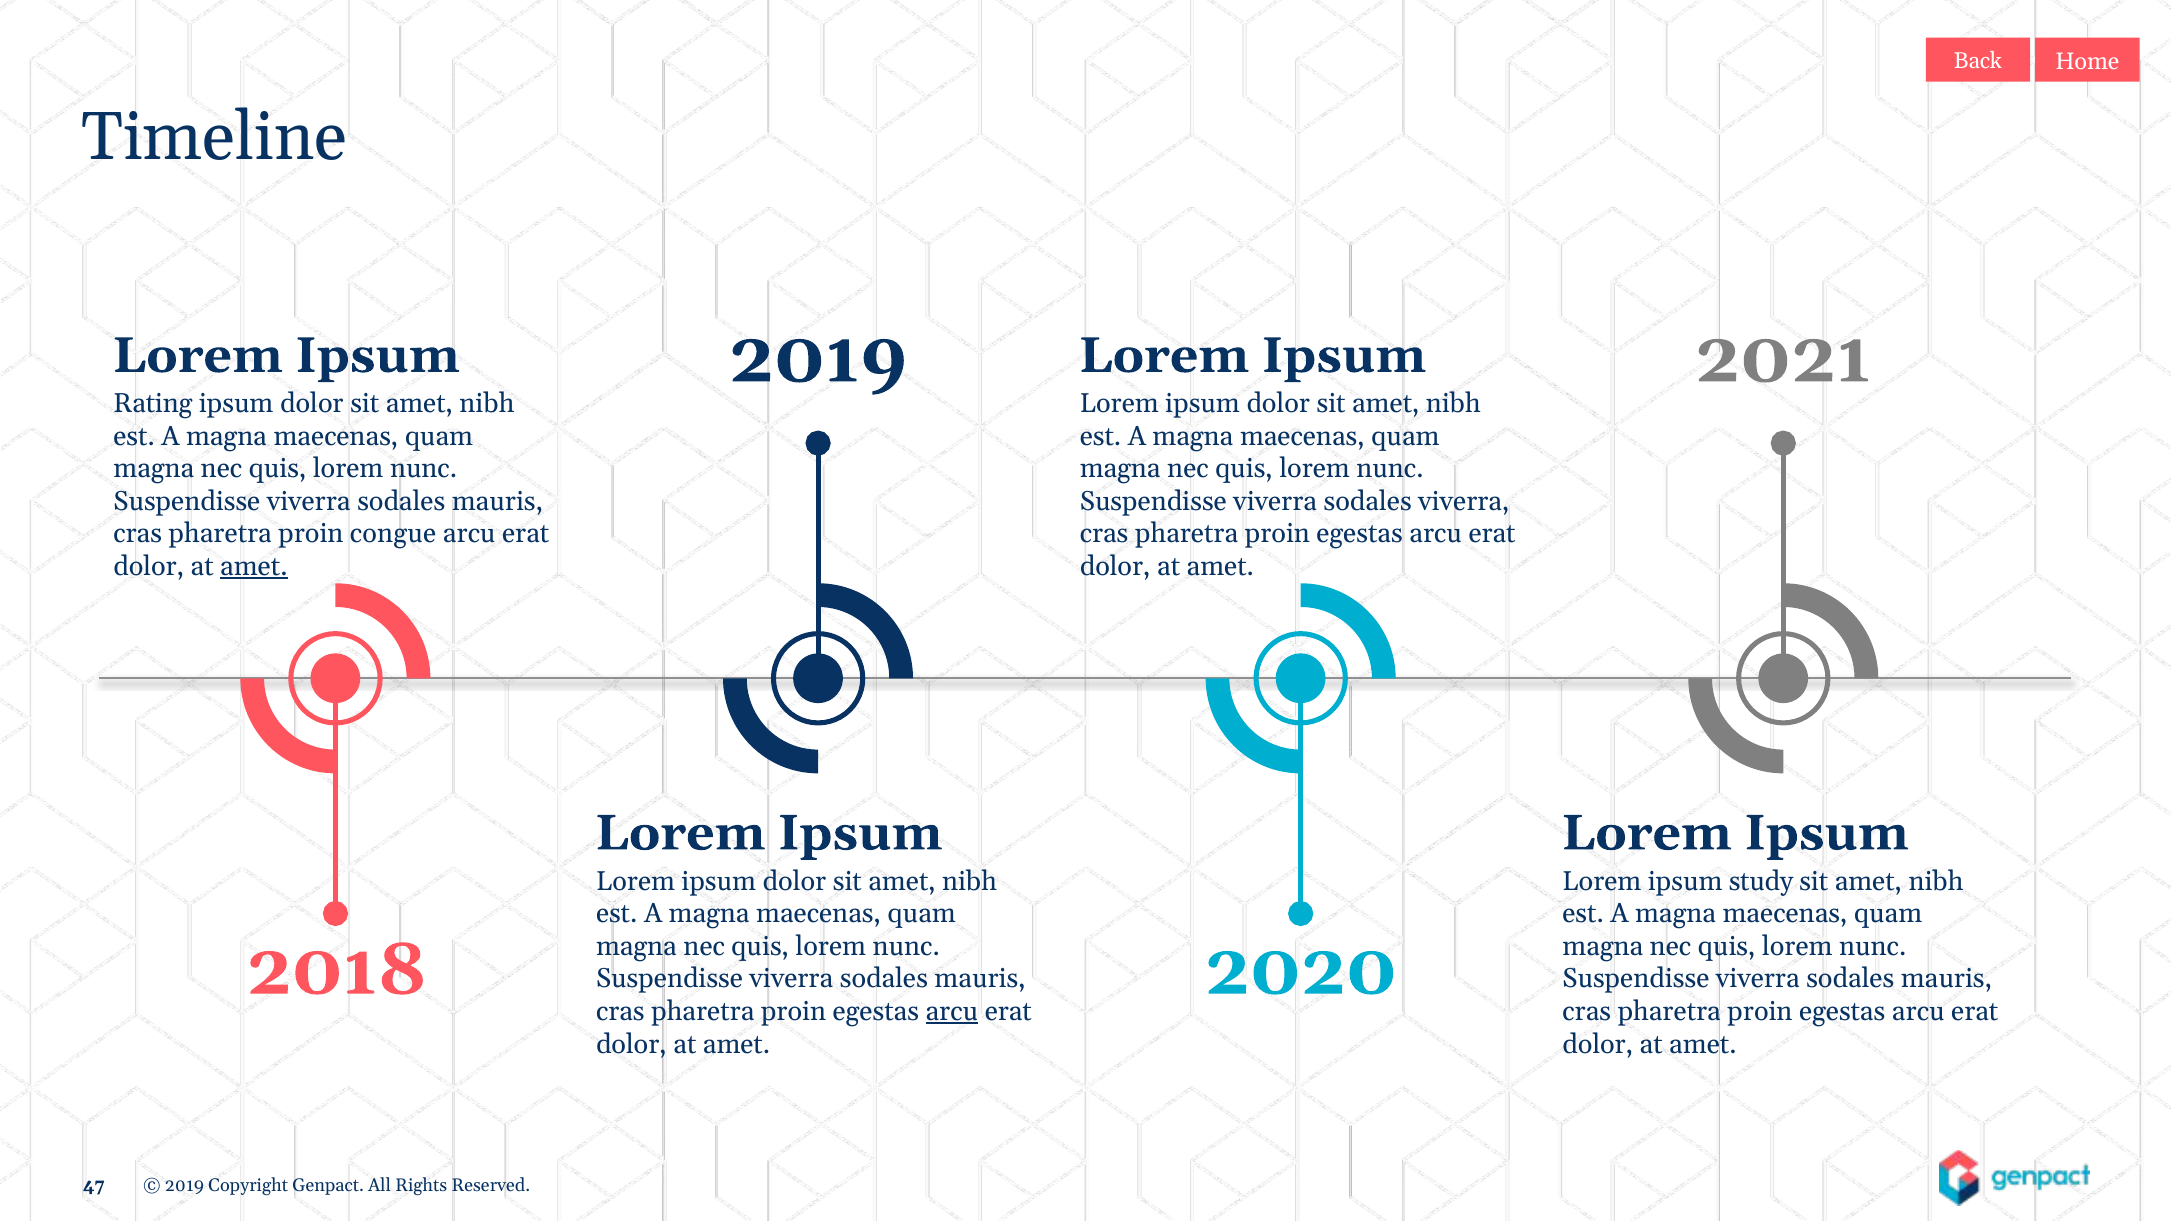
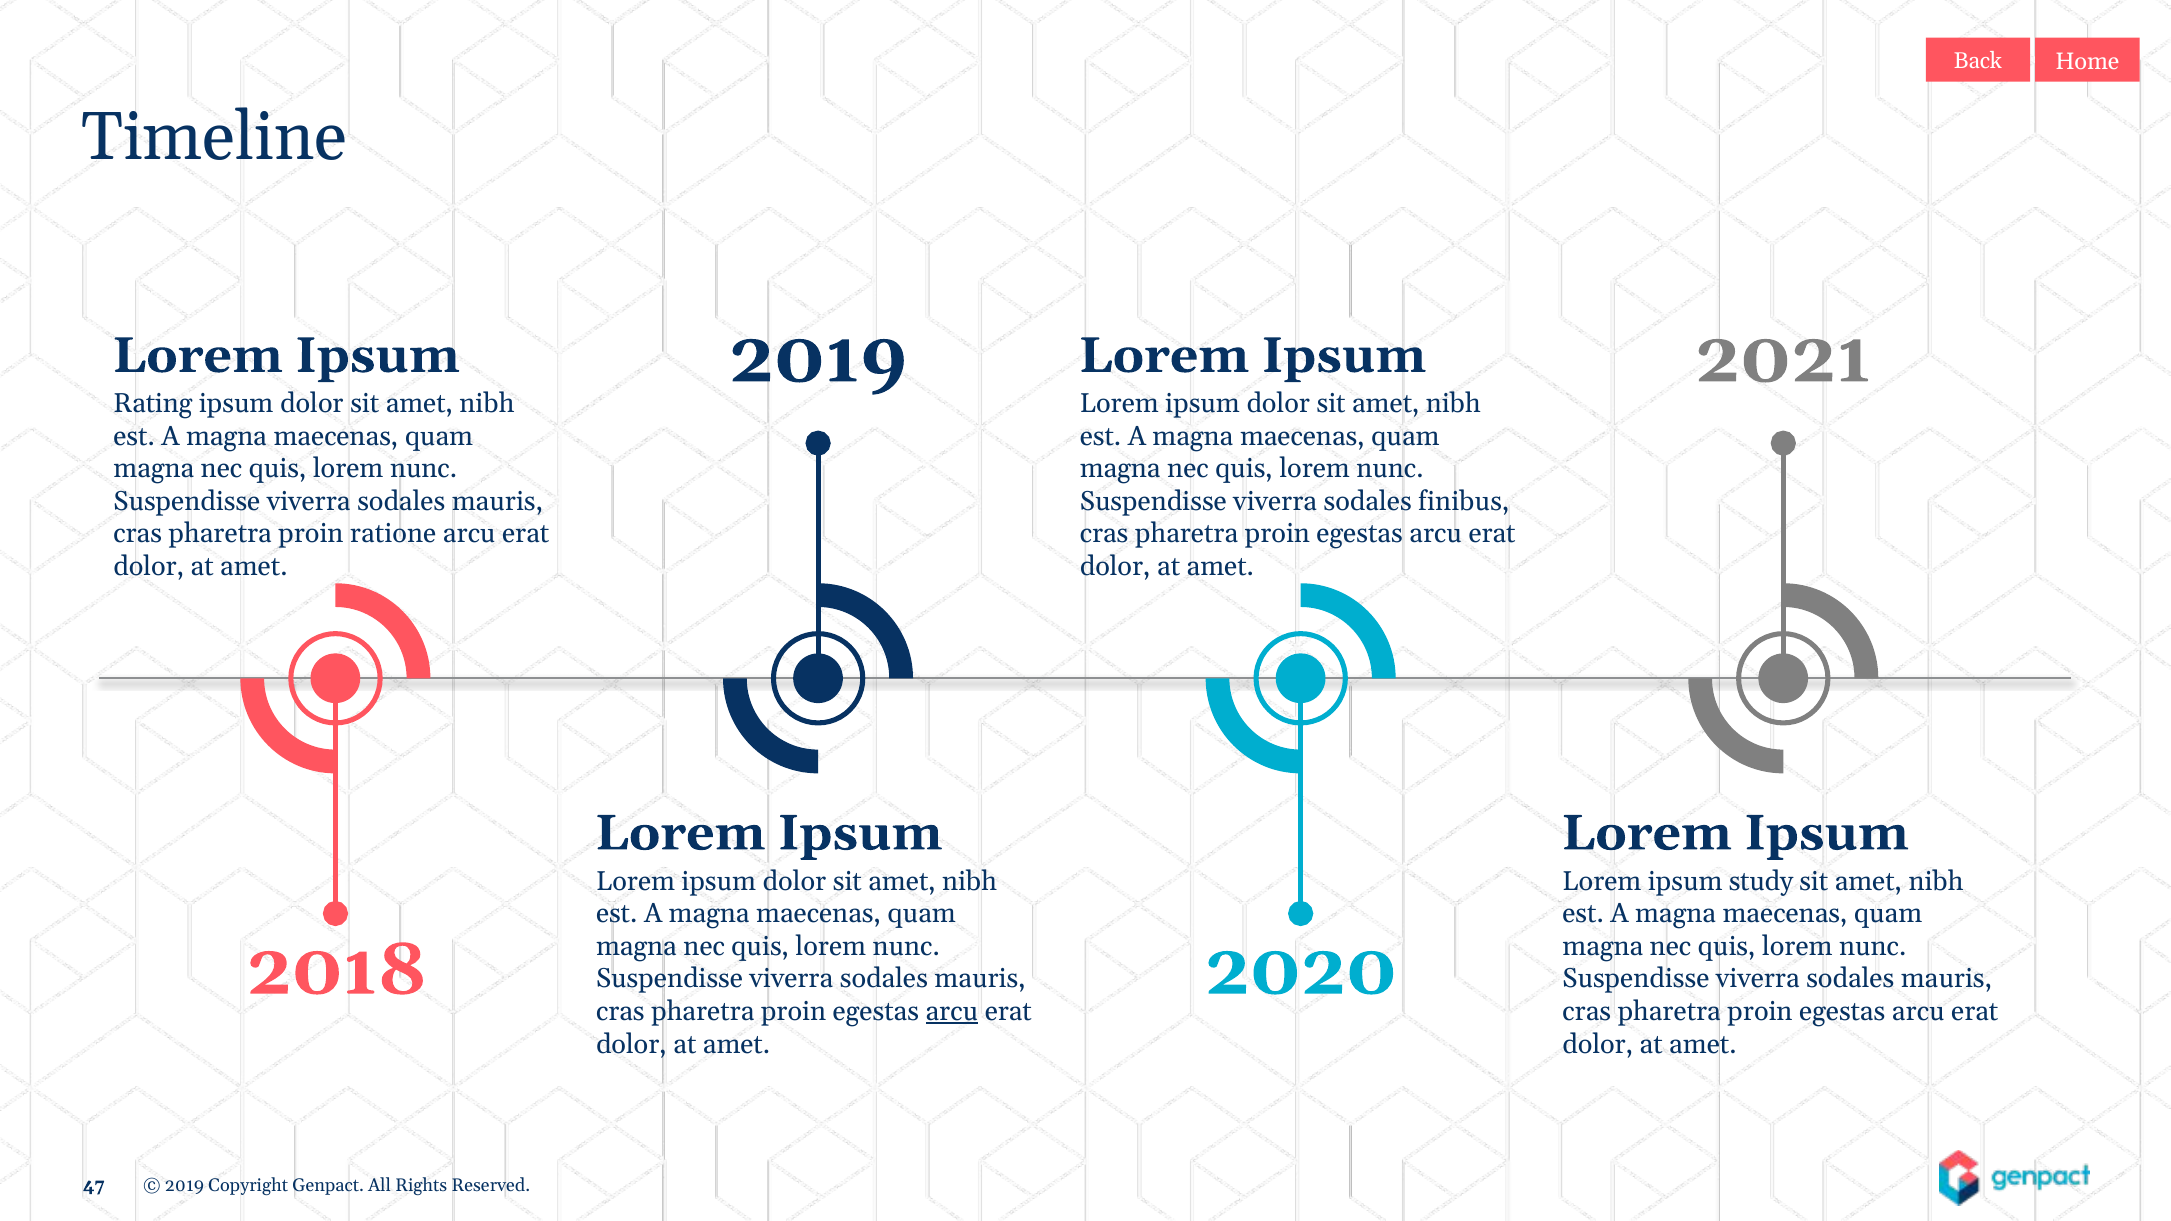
sodales viverra: viverra -> finibus
congue: congue -> ratione
amet at (254, 567) underline: present -> none
